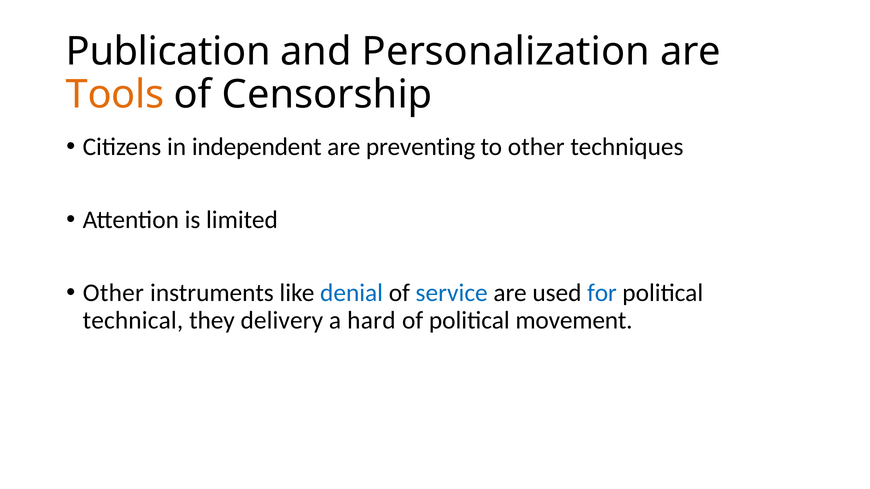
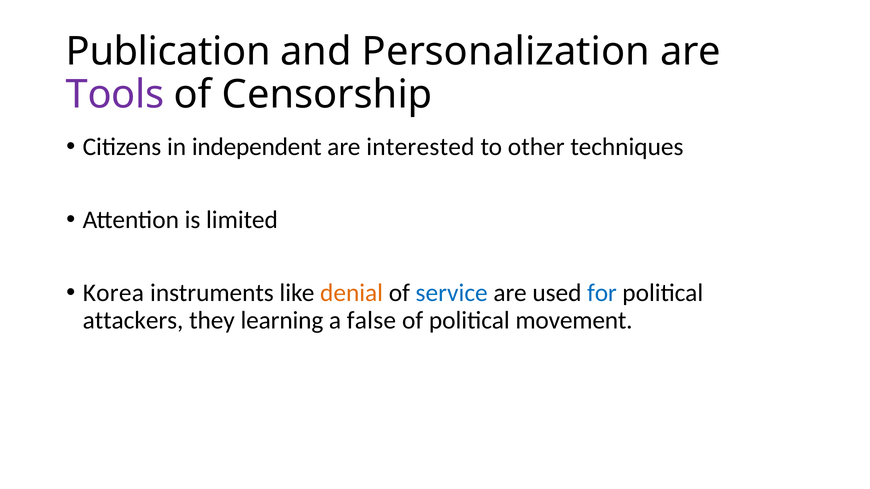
Tools colour: orange -> purple
preventing: preventing -> interested
Other at (113, 293): Other -> Korea
denial colour: blue -> orange
technical: technical -> attackers
delivery: delivery -> learning
hard: hard -> false
